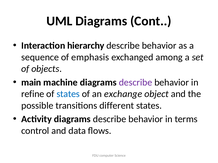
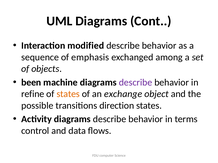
hierarchy: hierarchy -> modified
main: main -> been
states at (68, 94) colour: blue -> orange
different: different -> direction
